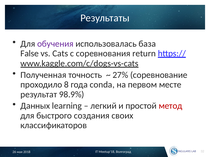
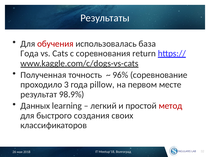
обучения colour: purple -> red
False at (30, 54): False -> Года
27%: 27% -> 96%
8: 8 -> 3
conda: conda -> pillow
